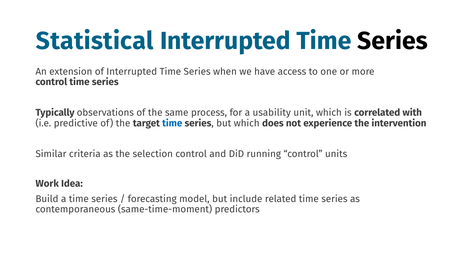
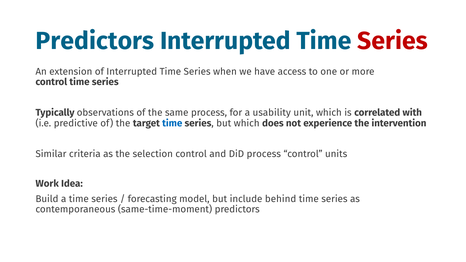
Statistical at (95, 41): Statistical -> Predictors
Series at (392, 41) colour: black -> red
DiD running: running -> process
related: related -> behind
